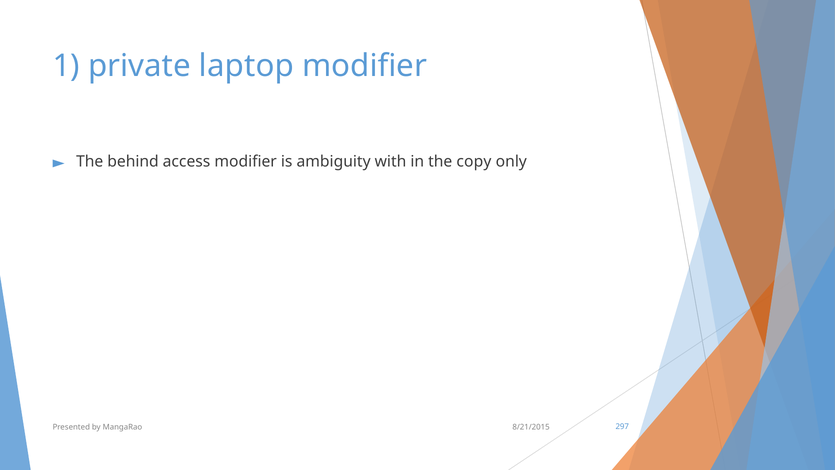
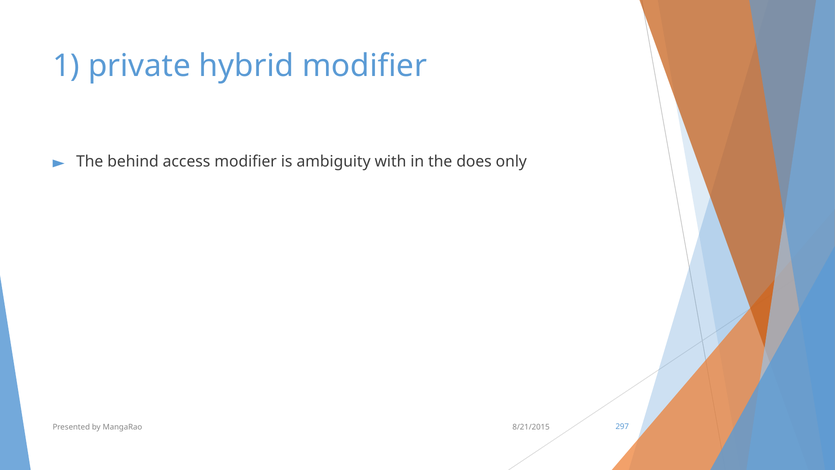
laptop: laptop -> hybrid
copy: copy -> does
